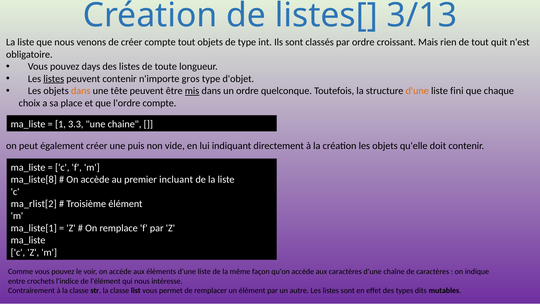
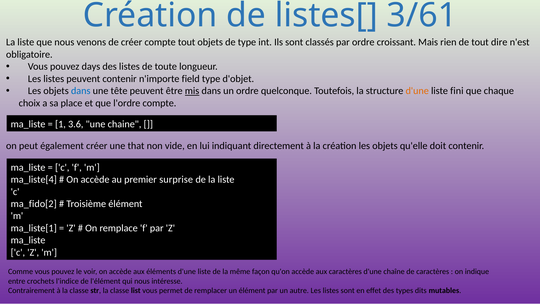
3/13: 3/13 -> 3/61
quit: quit -> dire
listes at (54, 79) underline: present -> none
gros: gros -> field
dans at (81, 91) colour: orange -> blue
3.3: 3.3 -> 3.6
puis: puis -> that
ma_liste[8: ma_liste[8 -> ma_liste[4
incluant: incluant -> surprise
ma_rlist[2: ma_rlist[2 -> ma_fido[2
